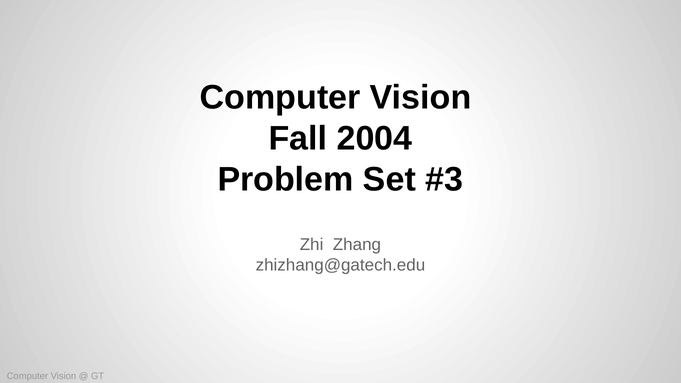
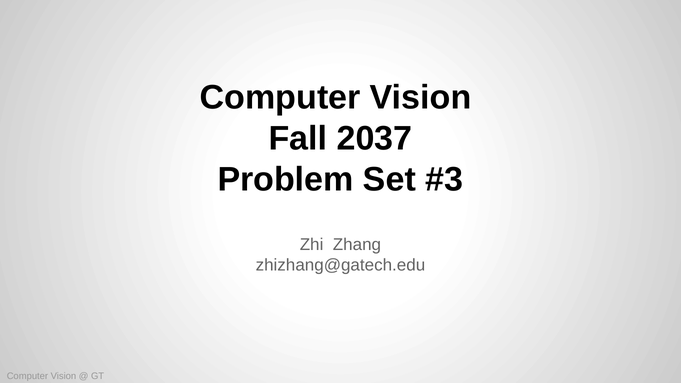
2004: 2004 -> 2037
